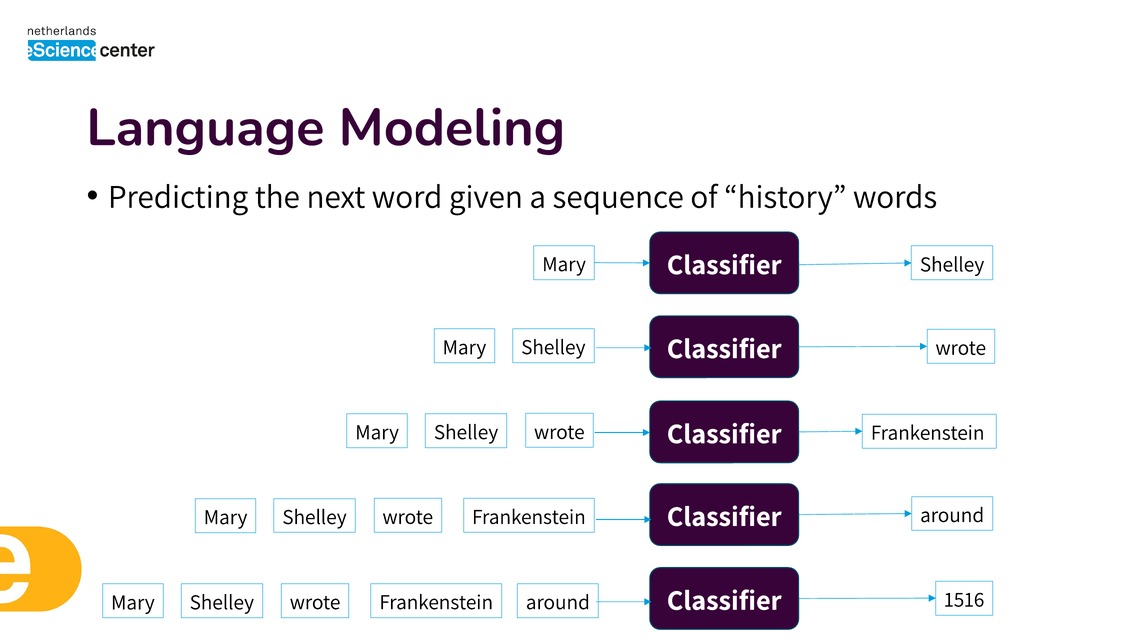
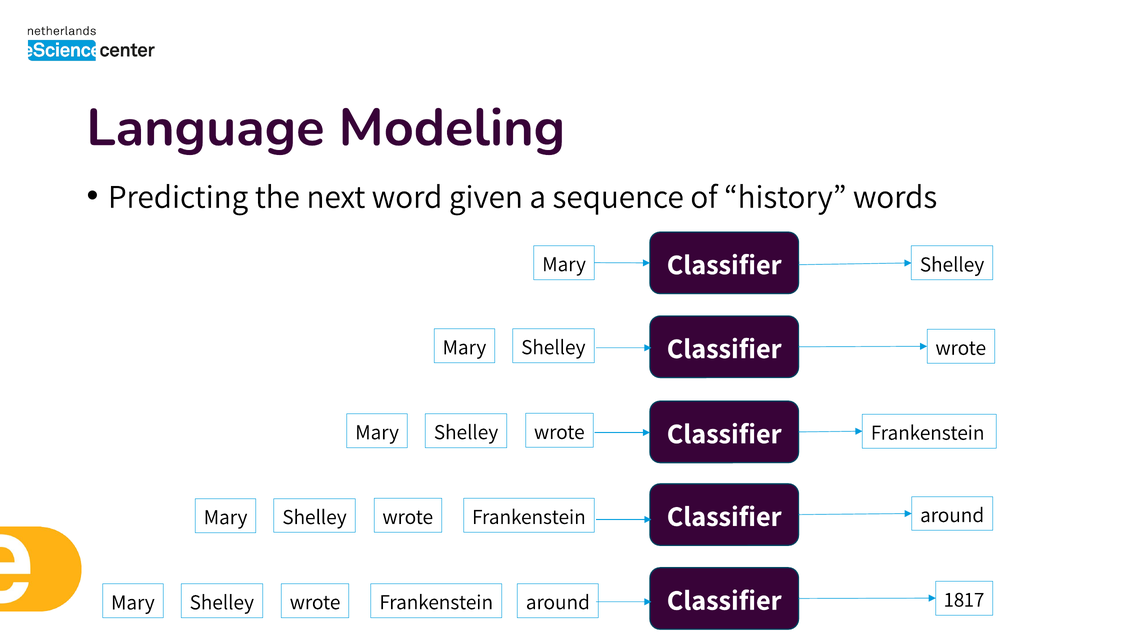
1516: 1516 -> 1817
